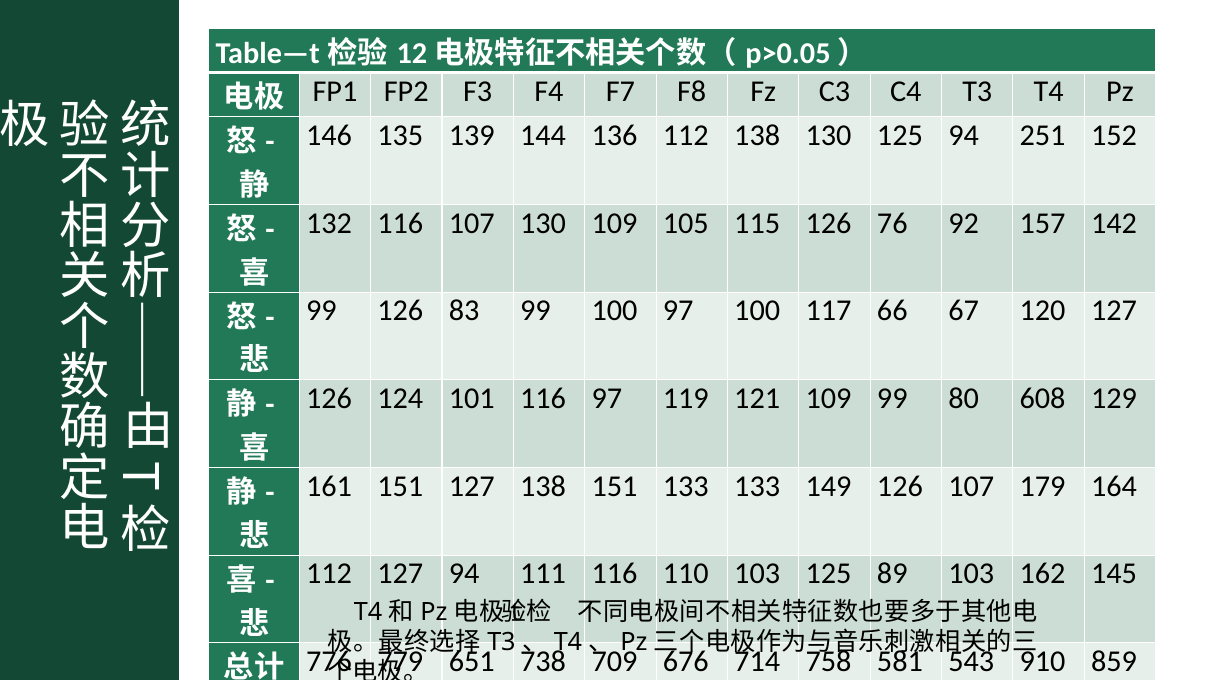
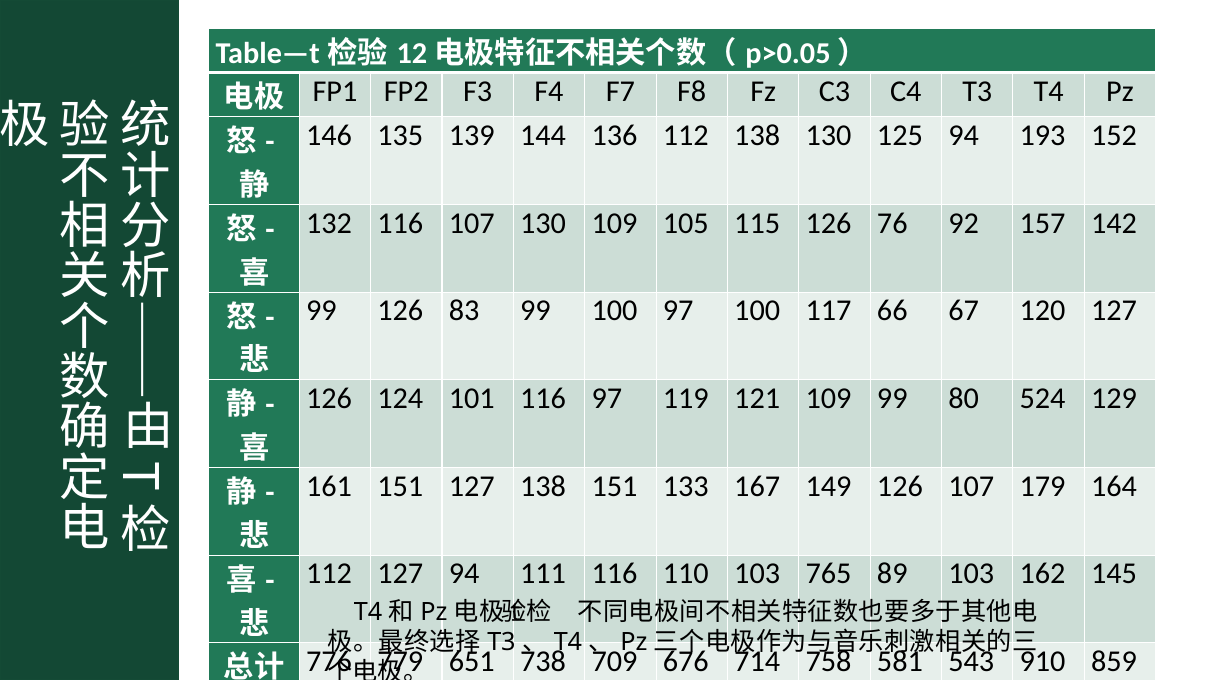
251: 251 -> 193
608: 608 -> 524
133 133: 133 -> 167
103 125: 125 -> 765
